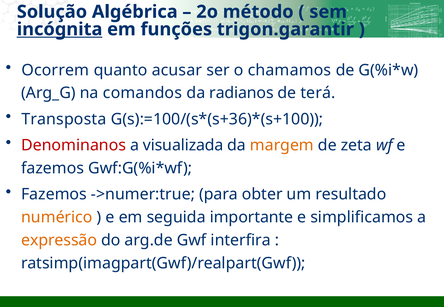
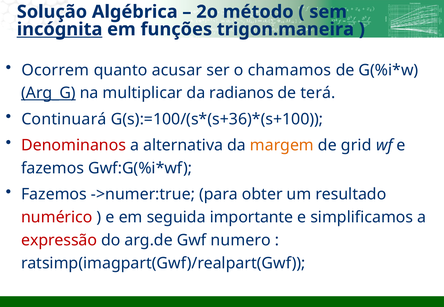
trigon.garantir: trigon.garantir -> trigon.maneira
Arg_G underline: none -> present
comandos: comandos -> multiplicar
Transposta: Transposta -> Continuará
visualizada: visualizada -> alternativa
zeta: zeta -> grid
numérico colour: orange -> red
expressão colour: orange -> red
interfira: interfira -> numero
